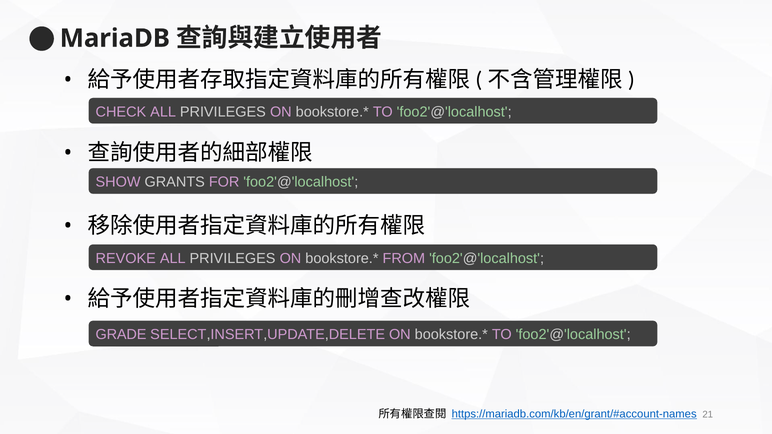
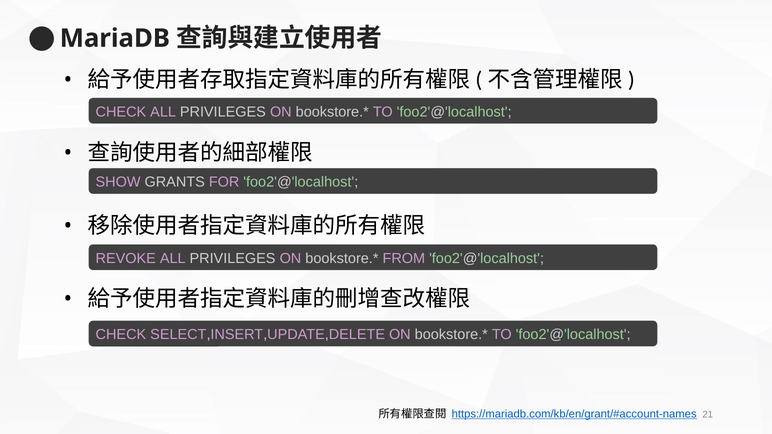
GRADE at (121, 335): GRADE -> CHECK
